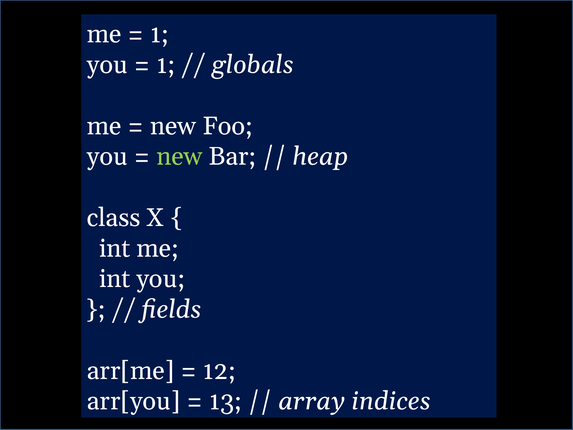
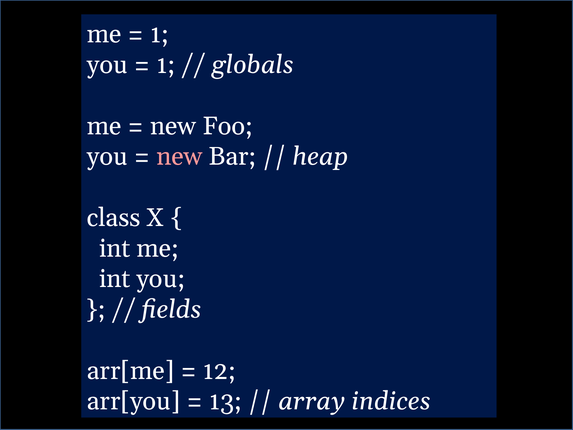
new at (179, 156) colour: light green -> pink
